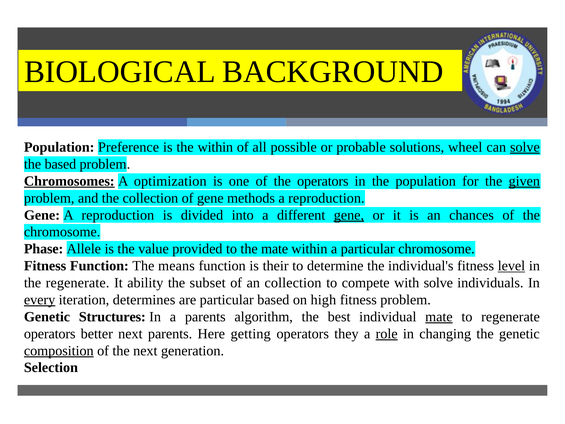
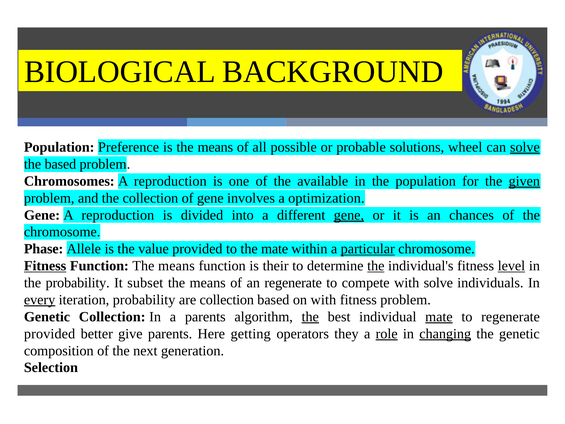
is the within: within -> means
Chromosomes underline: present -> none
optimization at (170, 181): optimization -> reproduction
the operators: operators -> available
methods: methods -> involves
reproduction at (326, 198): reproduction -> optimization
particular at (368, 249) underline: none -> present
Fitness at (45, 266) underline: none -> present
the at (376, 266) underline: none -> present
the regenerate: regenerate -> probability
ability: ability -> subset
subset at (208, 283): subset -> means
an collection: collection -> regenerate
iteration determines: determines -> probability
are particular: particular -> collection
on high: high -> with
Genetic Structures: Structures -> Collection
the at (310, 317) underline: none -> present
operators at (50, 334): operators -> provided
better next: next -> give
changing underline: none -> present
composition underline: present -> none
